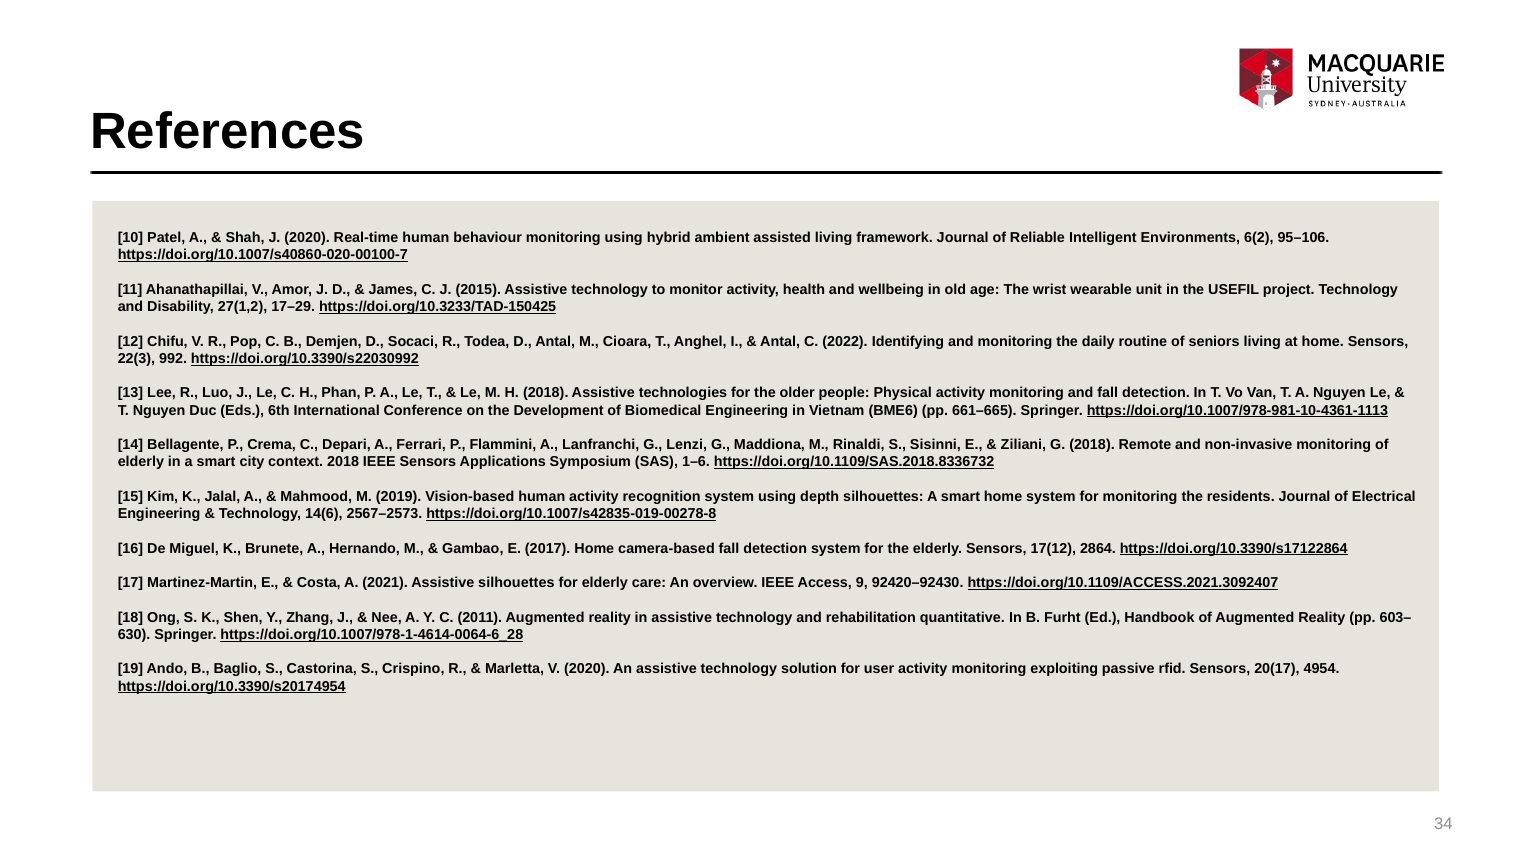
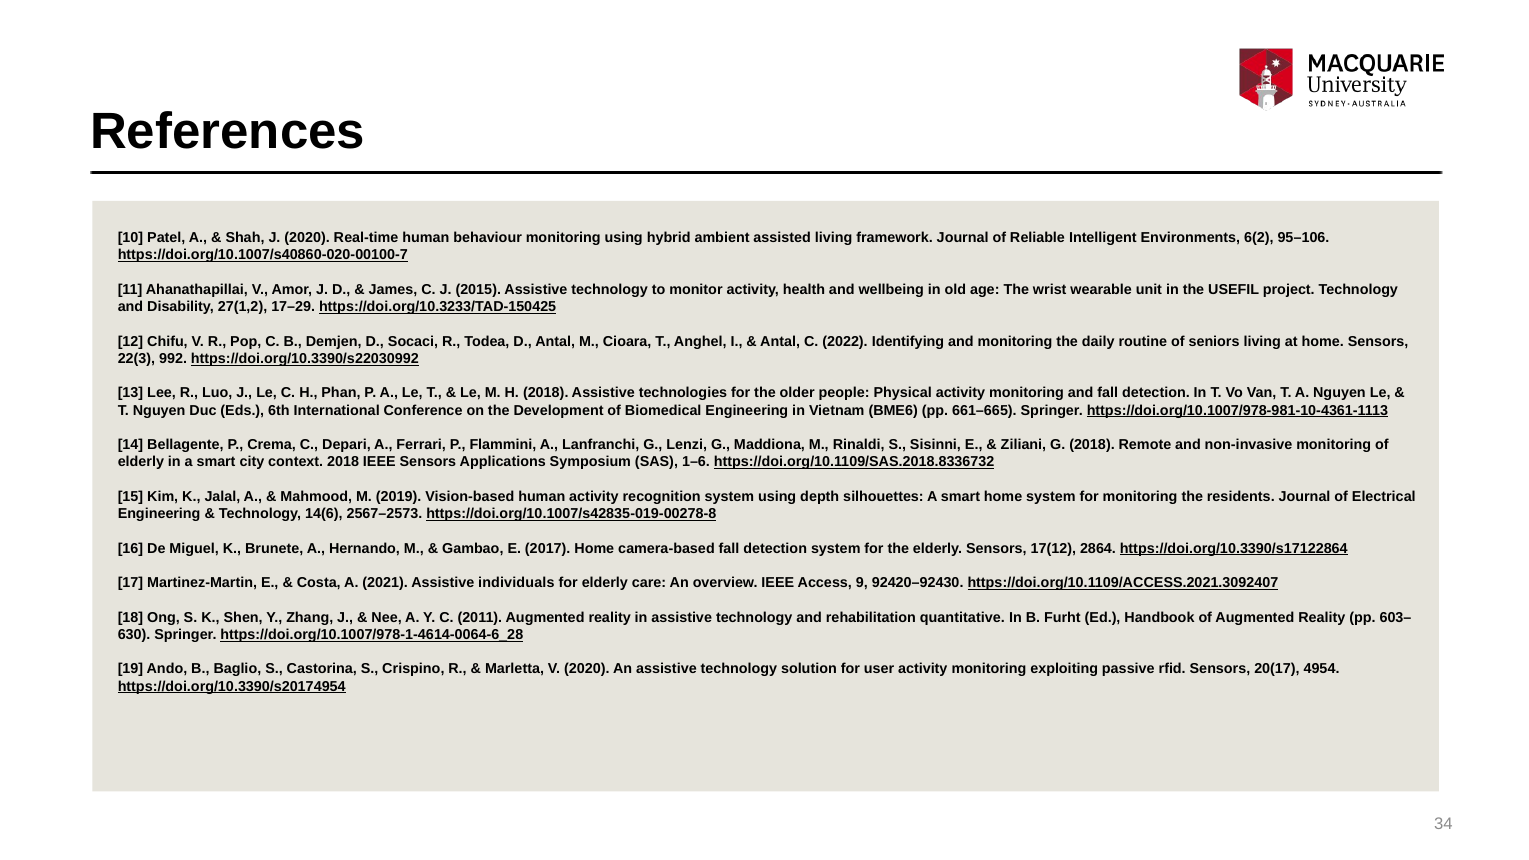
Assistive silhouettes: silhouettes -> individuals
